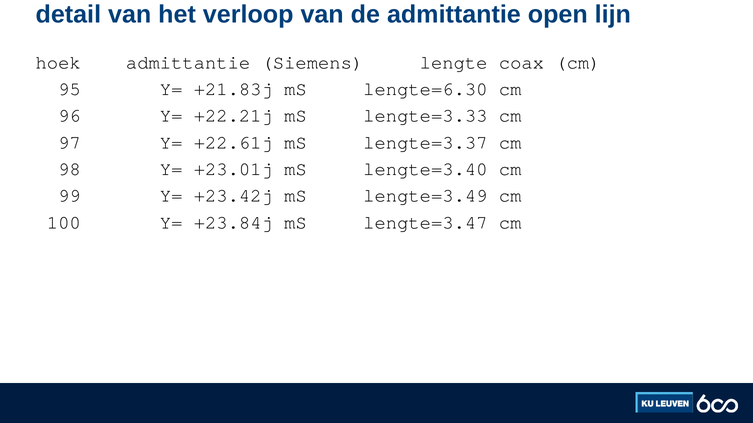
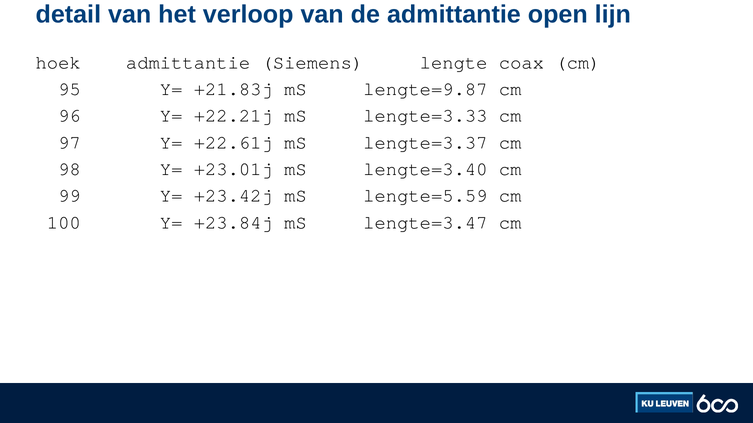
lengte=6.30: lengte=6.30 -> lengte=9.87
lengte=3.49: lengte=3.49 -> lengte=5.59
